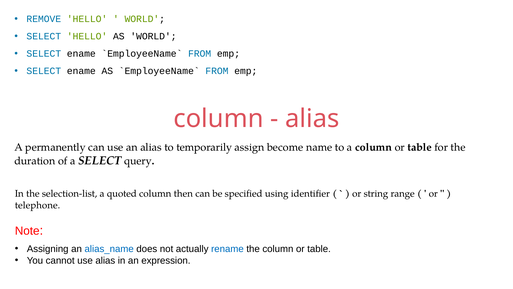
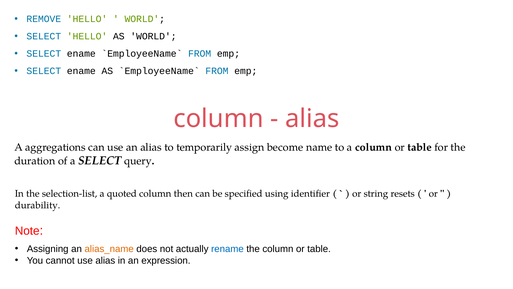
permanently: permanently -> aggregations
range: range -> resets
telephone: telephone -> durability
alias_name colour: blue -> orange
